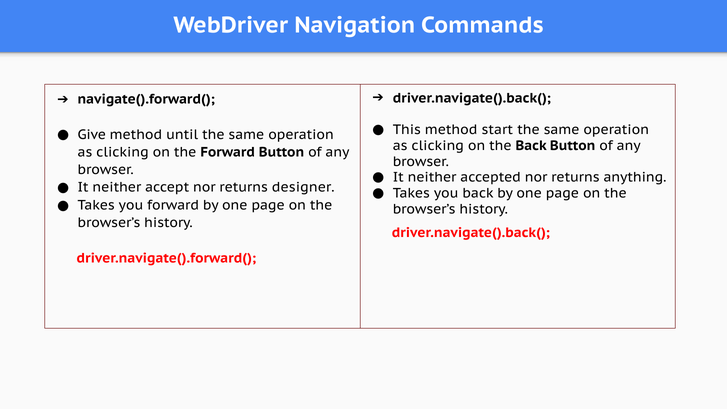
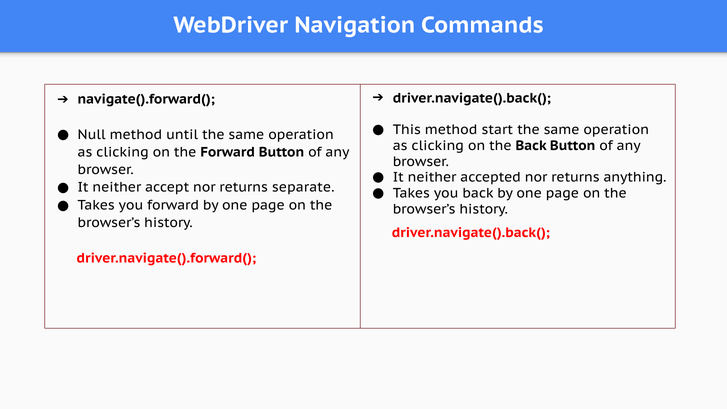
Give: Give -> Null
designer: designer -> separate
